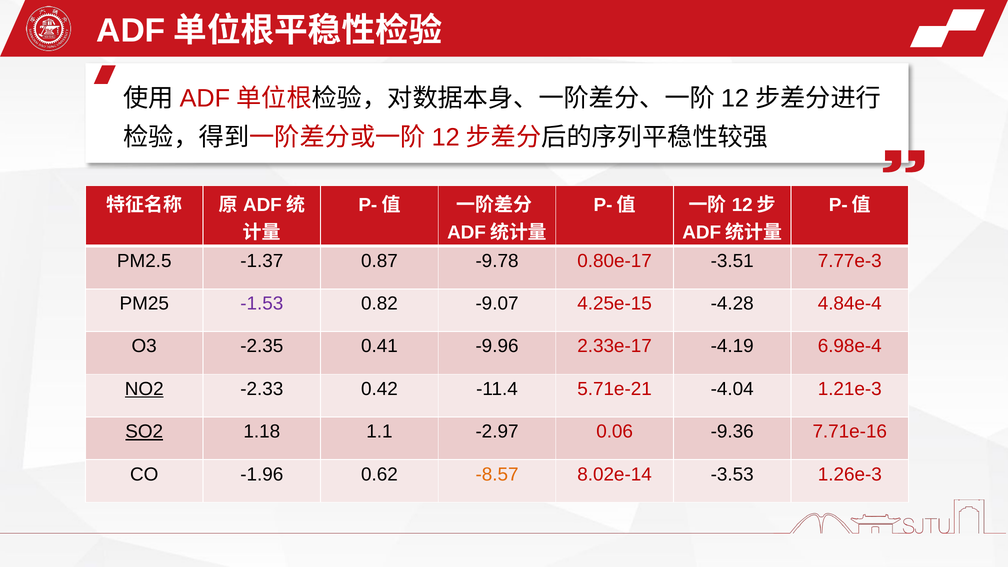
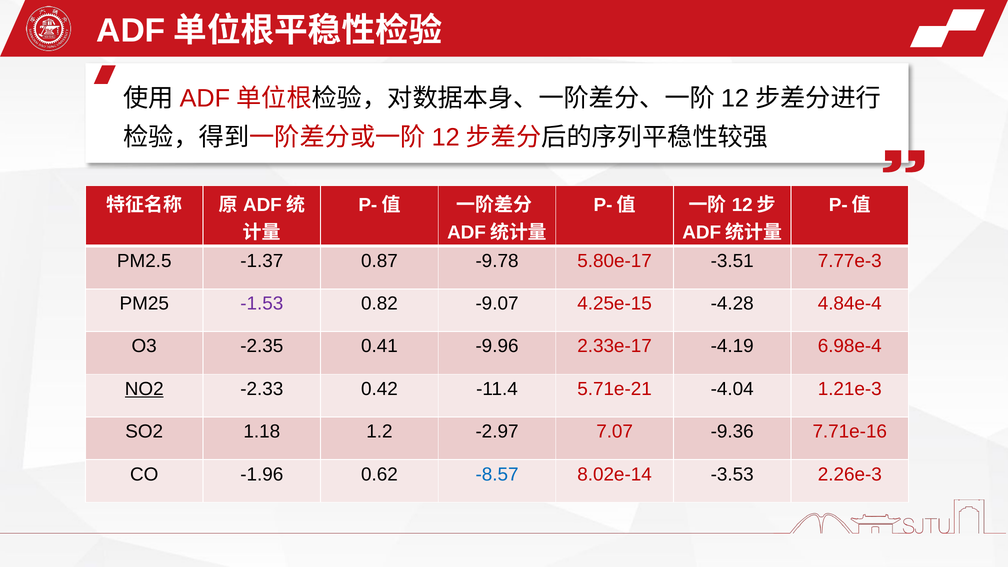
0.80e-17: 0.80e-17 -> 5.80e-17
SO2 underline: present -> none
1.1: 1.1 -> 1.2
0.06: 0.06 -> 7.07
-8.57 colour: orange -> blue
1.26e-3: 1.26e-3 -> 2.26e-3
